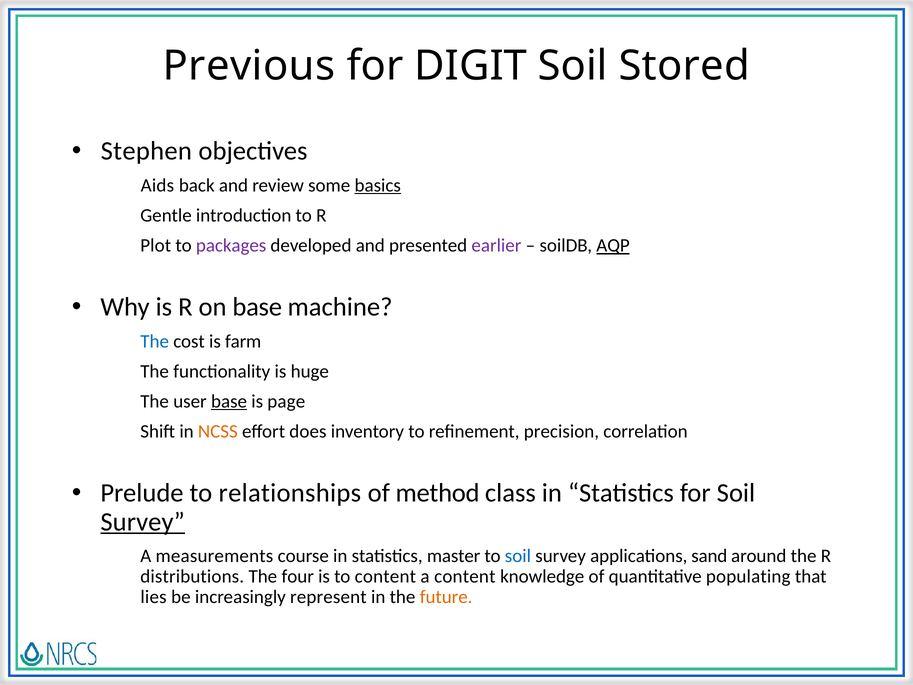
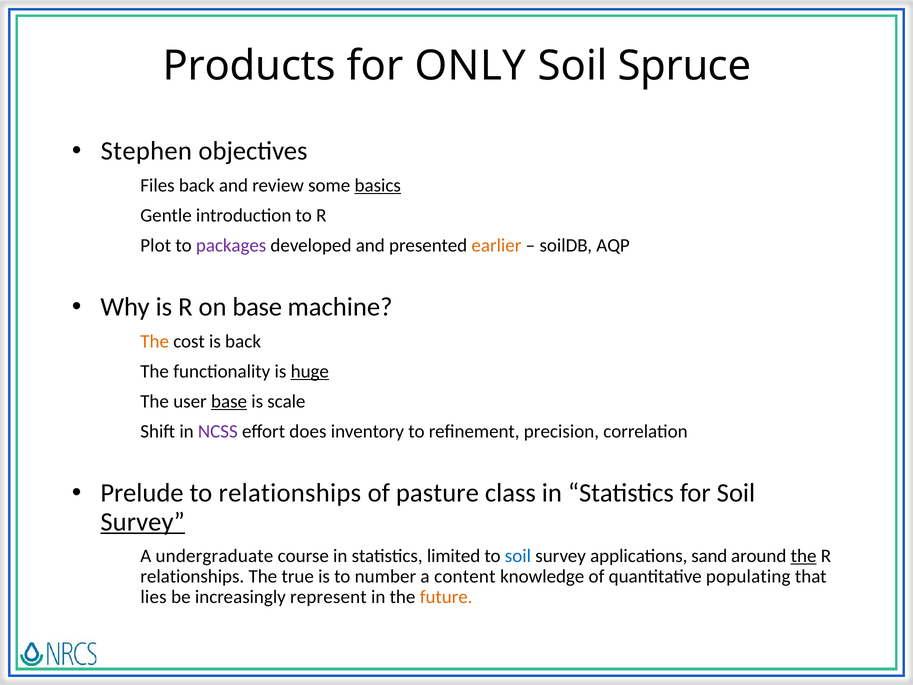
Previous: Previous -> Products
DIGIT: DIGIT -> ONLY
Stored: Stored -> Spruce
Aids: Aids -> Files
earlier colour: purple -> orange
AQP underline: present -> none
The at (155, 341) colour: blue -> orange
is farm: farm -> back
huge underline: none -> present
page: page -> scale
NCSS colour: orange -> purple
method: method -> pasture
measurements: measurements -> undergraduate
master: master -> limited
the at (804, 556) underline: none -> present
distributions at (192, 576): distributions -> relationships
four: four -> true
to content: content -> number
